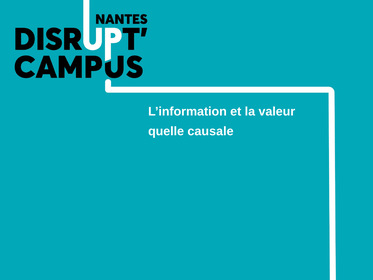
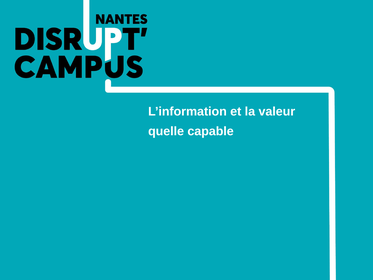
causale: causale -> capable
